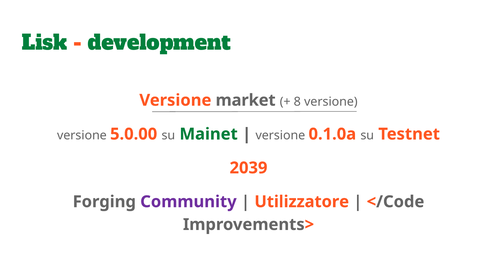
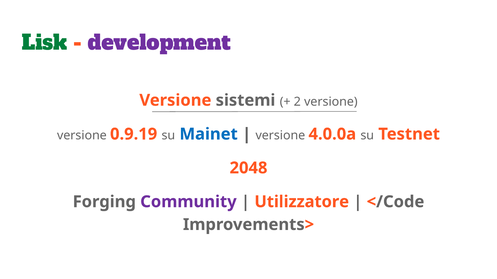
development colour: green -> purple
market: market -> sistemi
8: 8 -> 2
5.0.00: 5.0.00 -> 0.9.19
Mainet colour: green -> blue
0.1.0a: 0.1.0a -> 4.0.0a
2039: 2039 -> 2048
